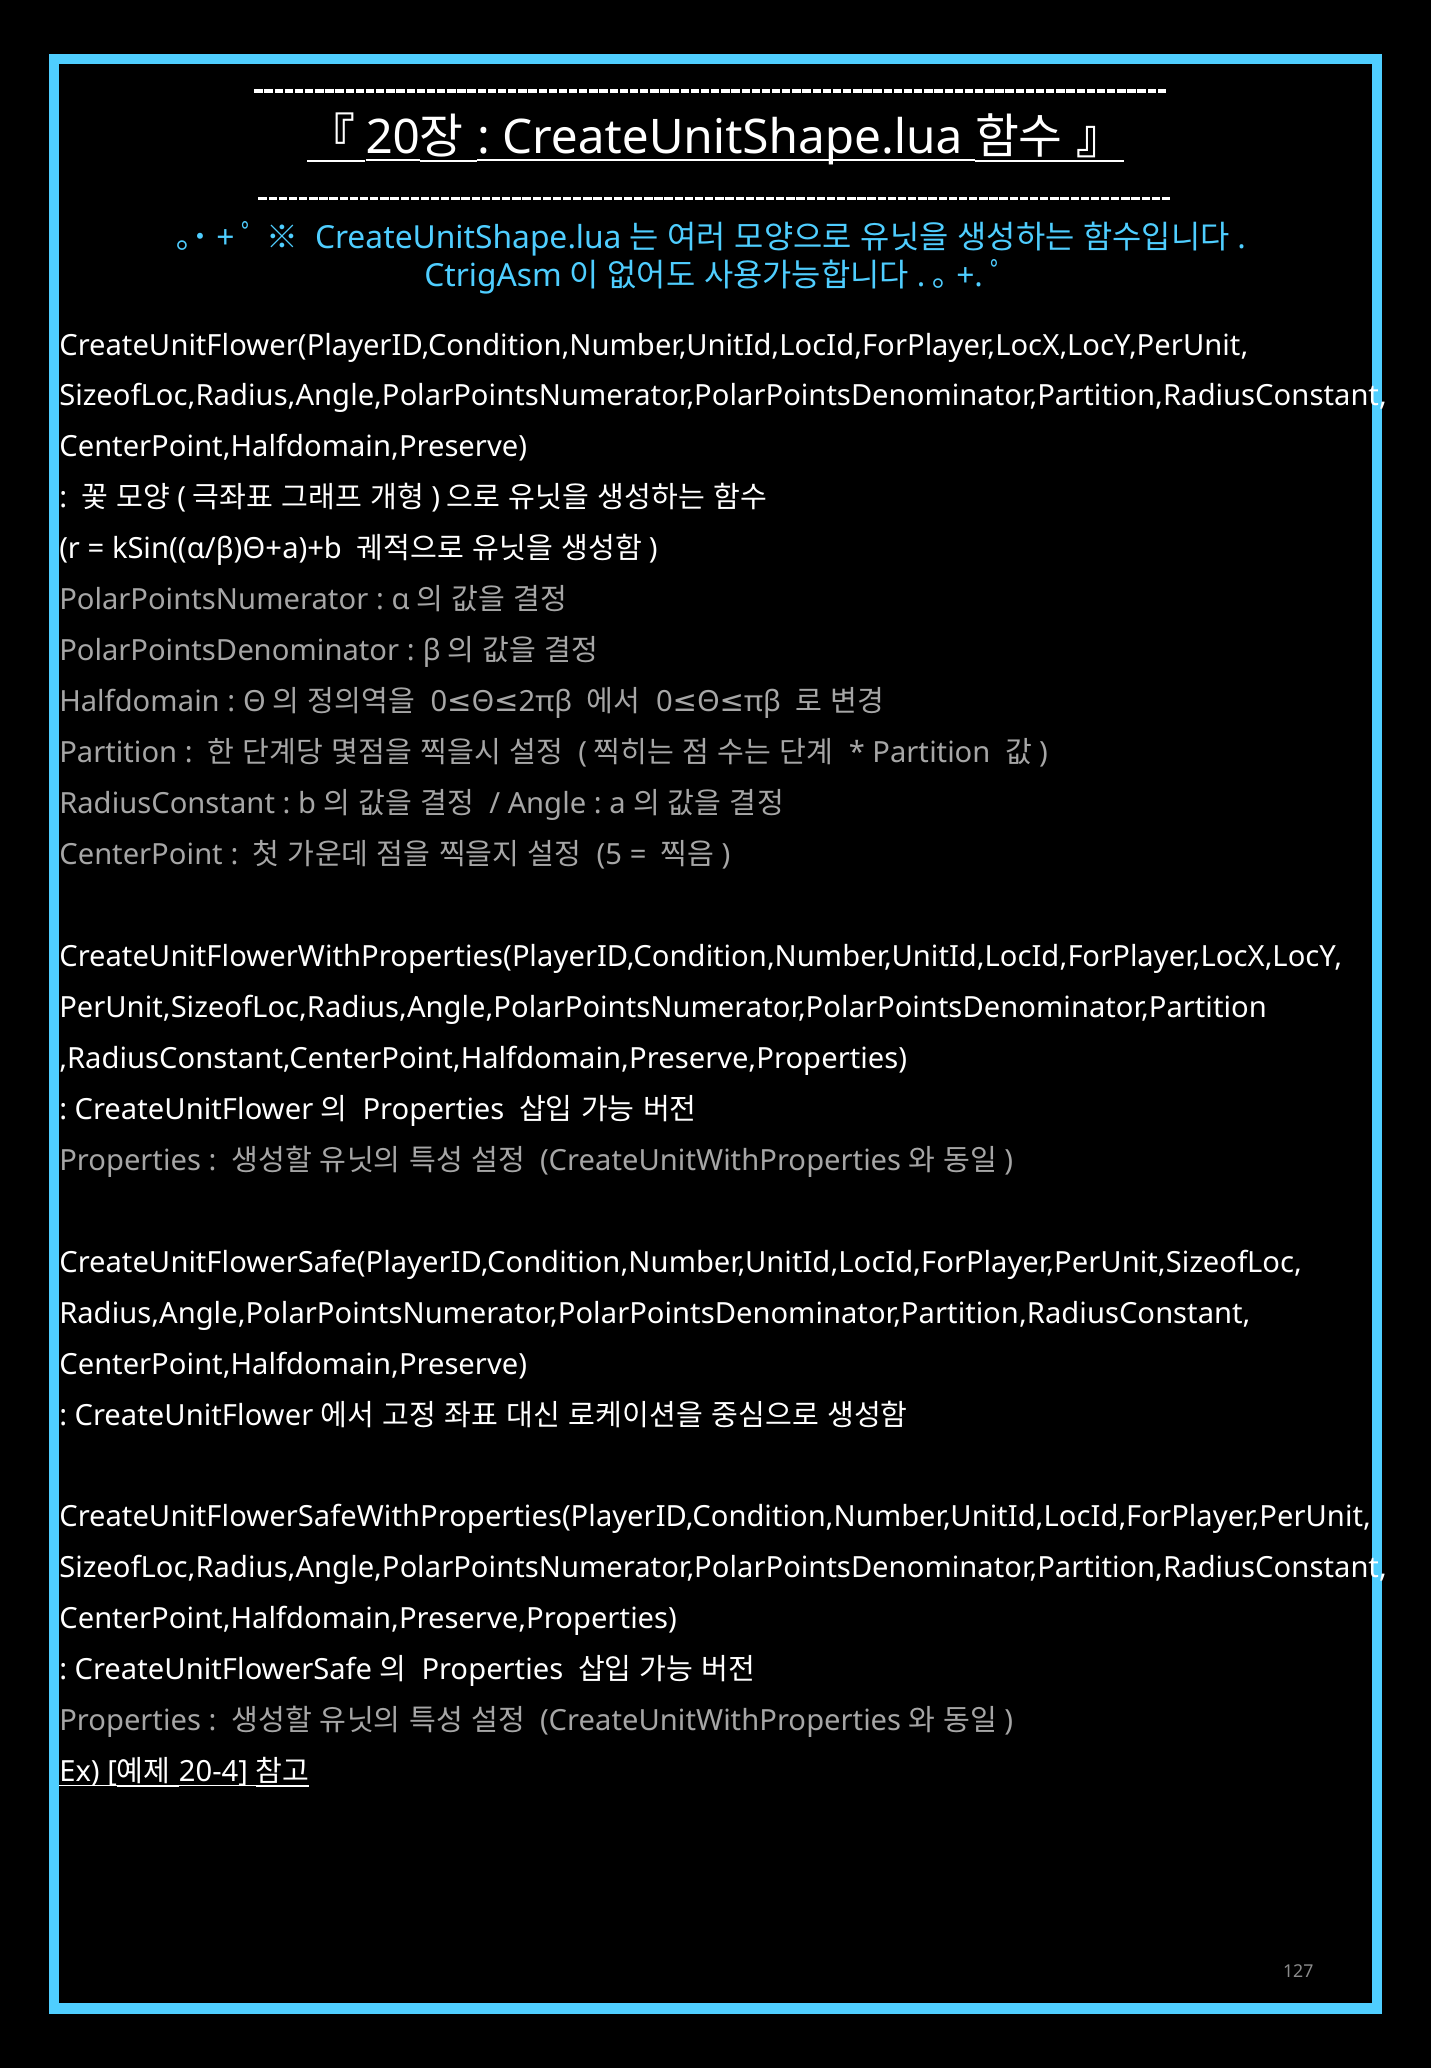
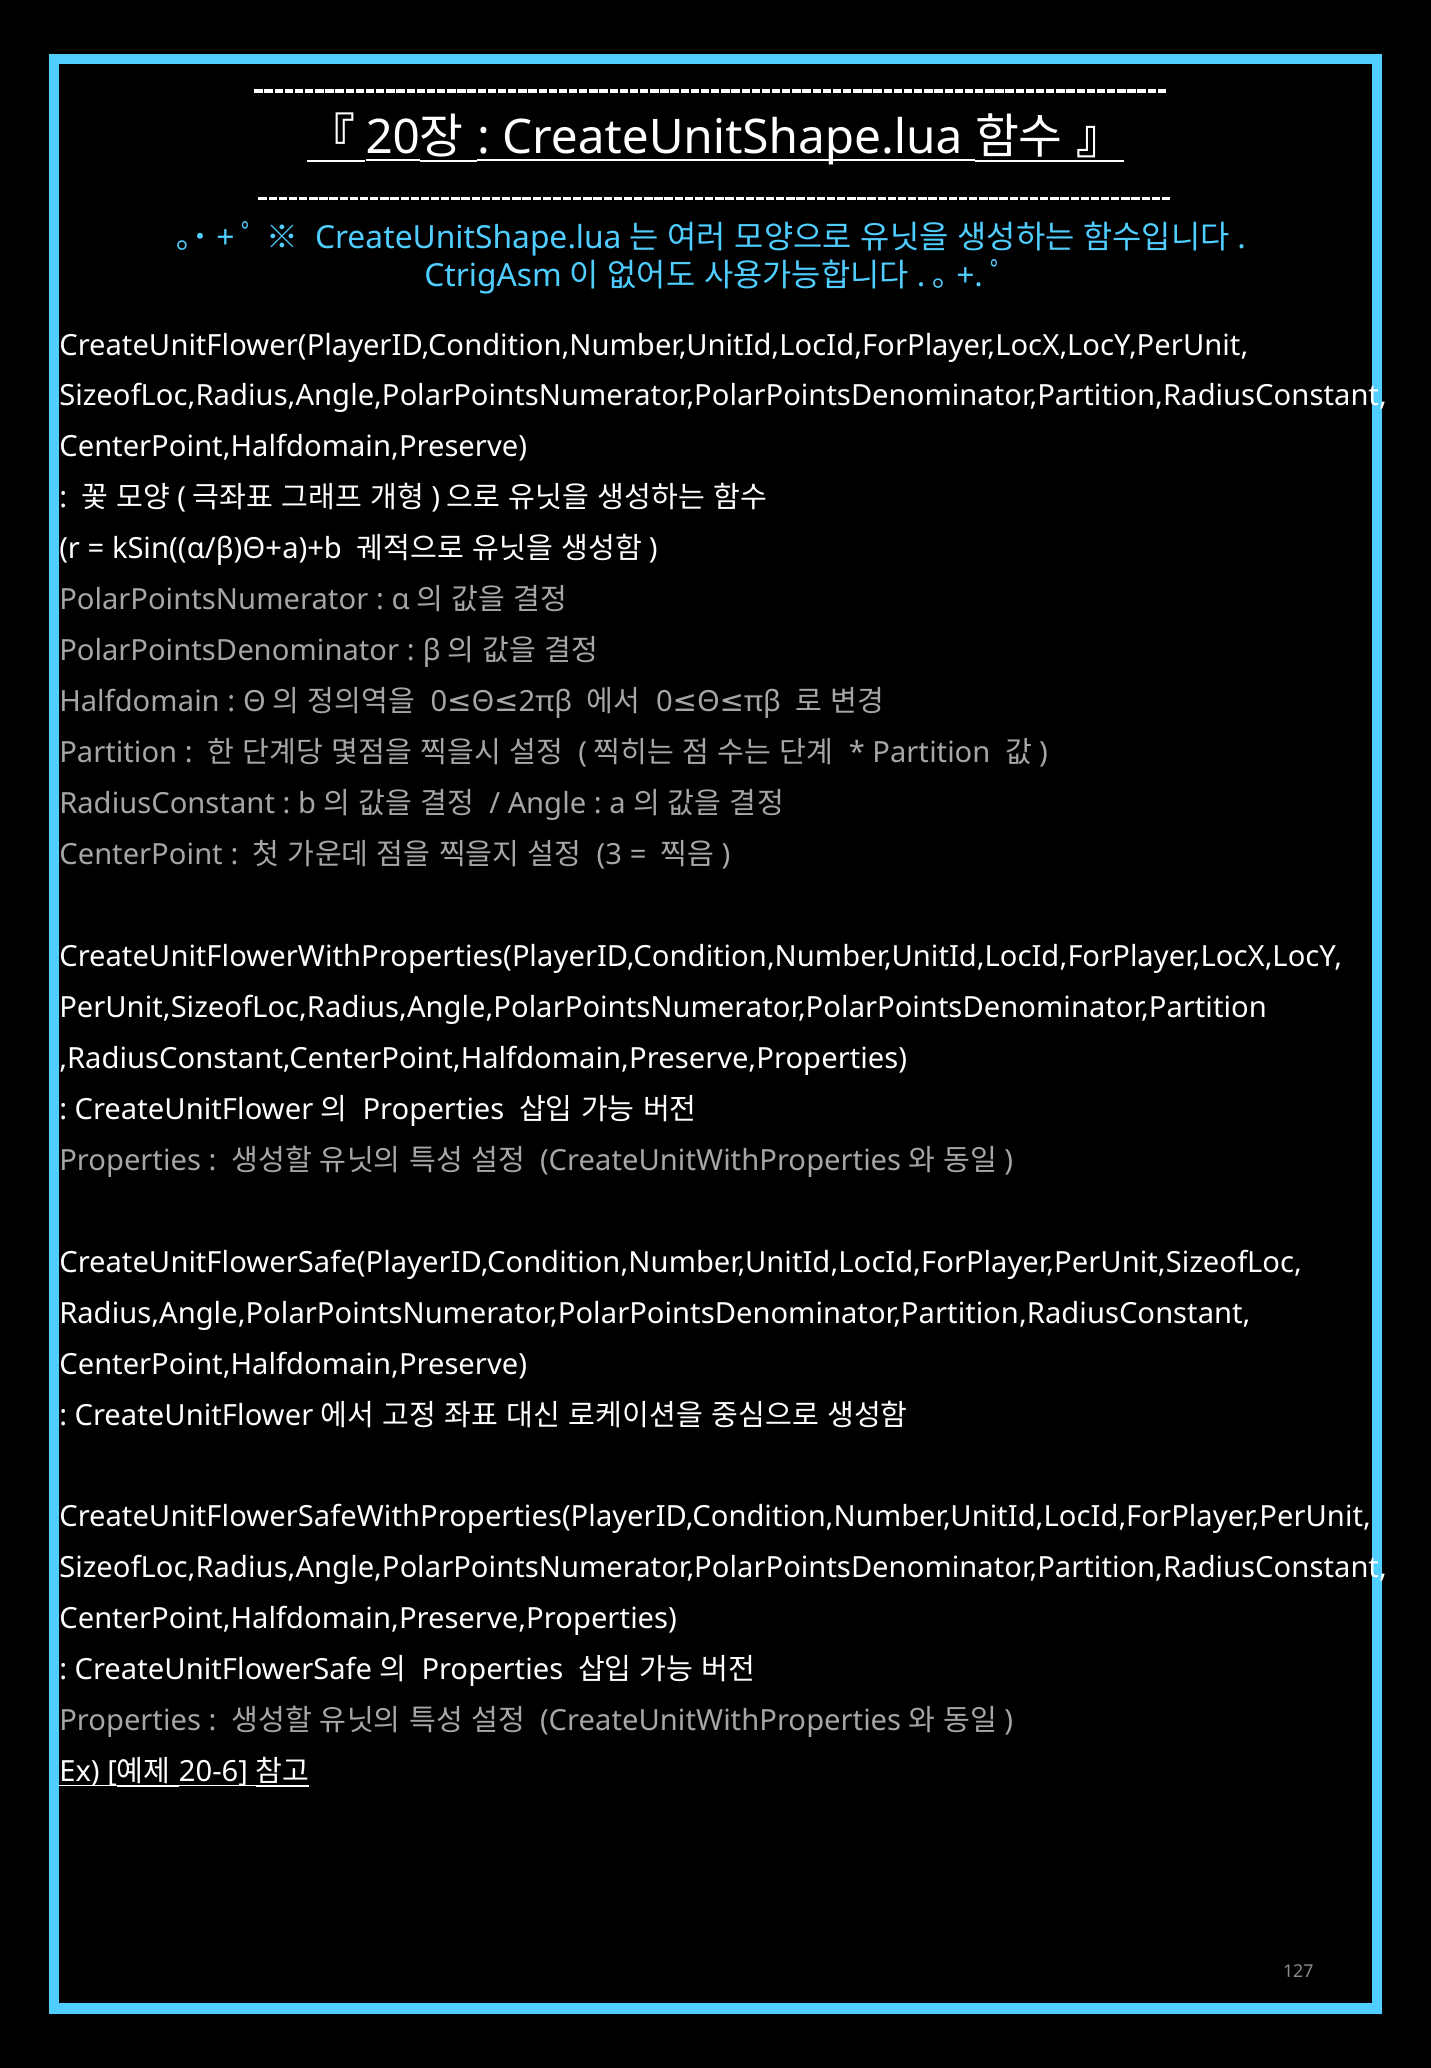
5: 5 -> 3
20-4: 20-4 -> 20-6
